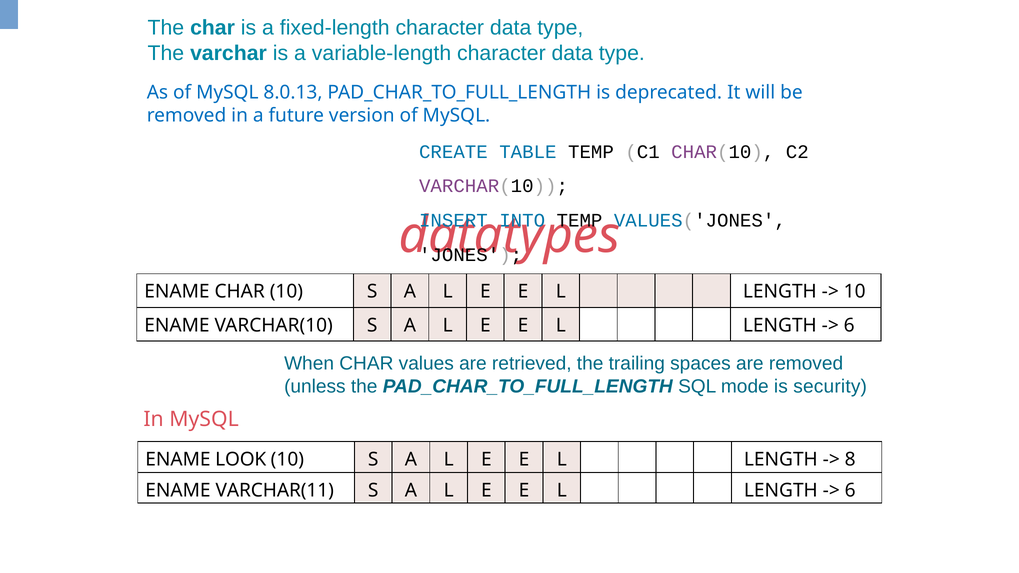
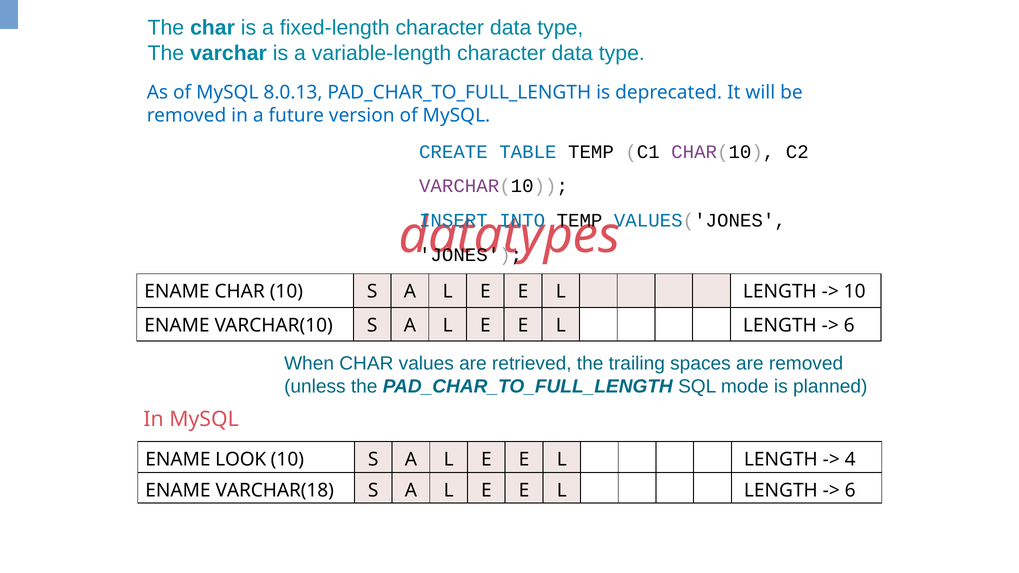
security: security -> planned
8: 8 -> 4
VARCHAR(11: VARCHAR(11 -> VARCHAR(18
